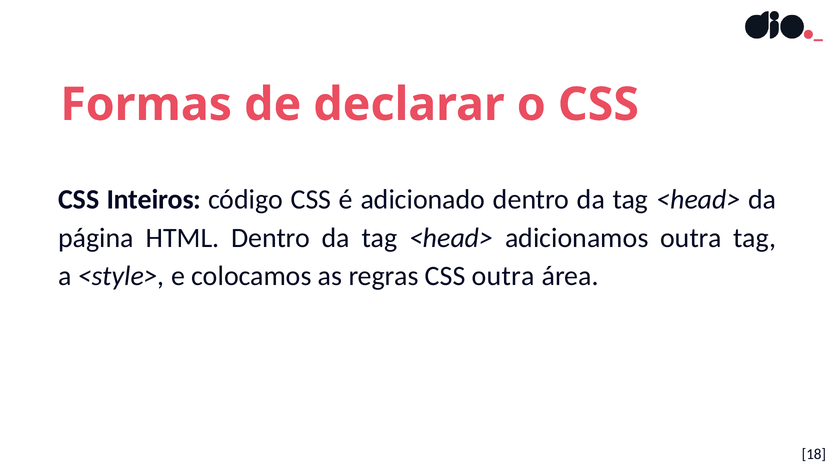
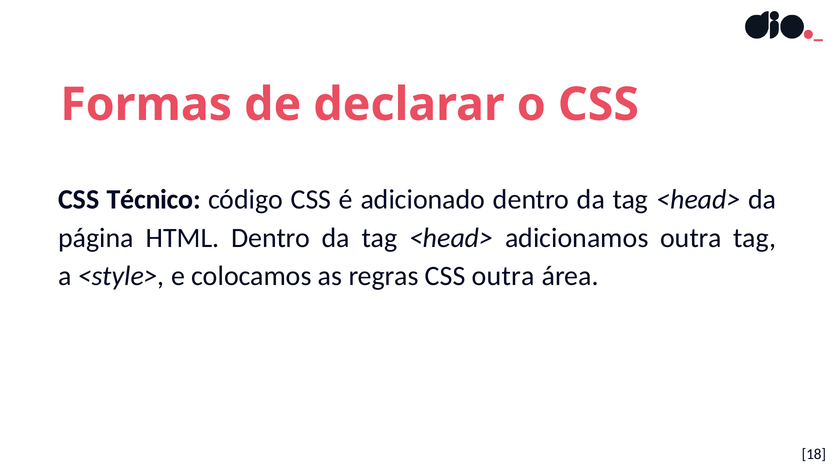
Inteiros: Inteiros -> Técnico
